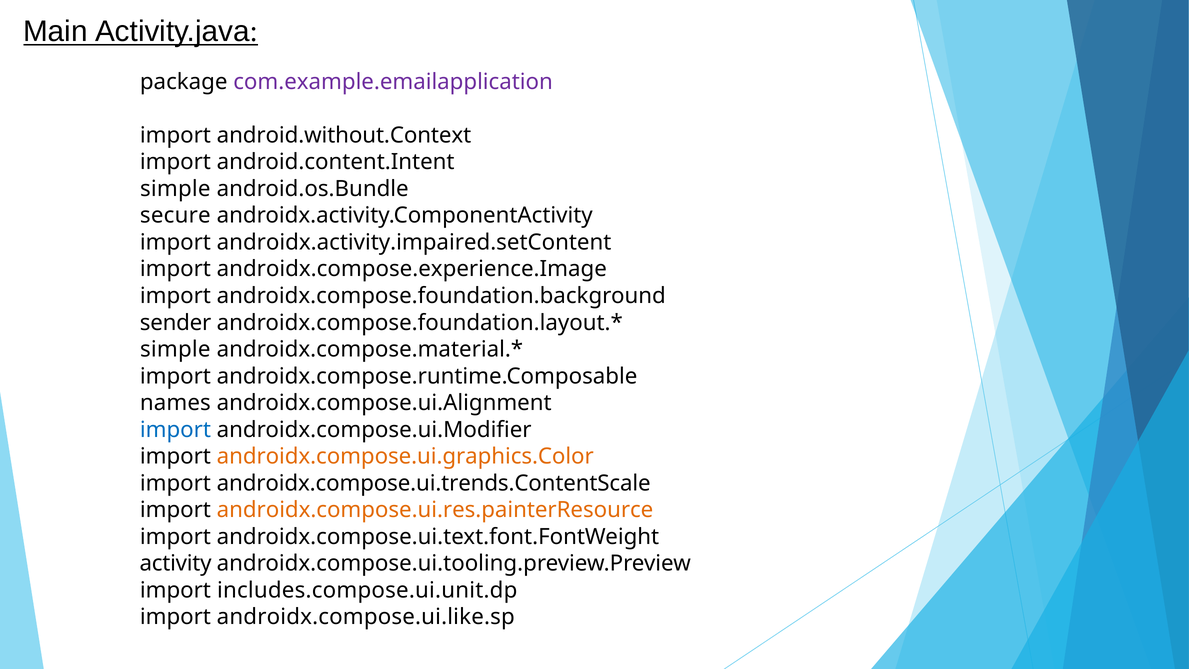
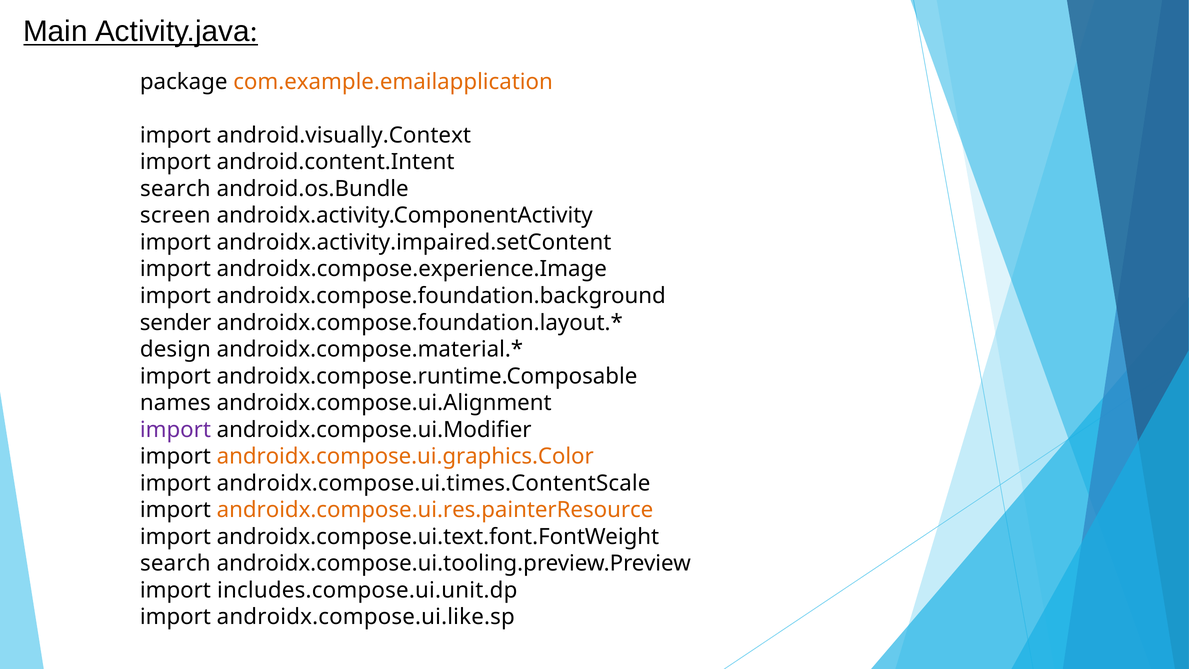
com.example.emailapplication colour: purple -> orange
android.without.Context: android.without.Context -> android.visually.Context
simple at (175, 189): simple -> search
secure: secure -> screen
simple at (175, 349): simple -> design
import at (175, 430) colour: blue -> purple
androidx.compose.ui.trends.ContentScale: androidx.compose.ui.trends.ContentScale -> androidx.compose.ui.times.ContentScale
activity at (176, 563): activity -> search
